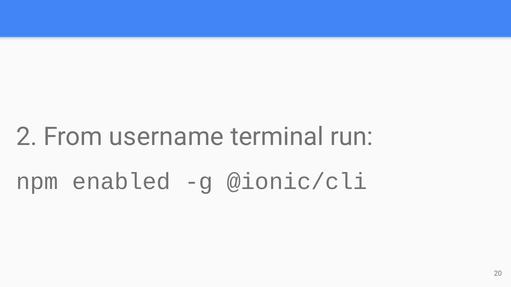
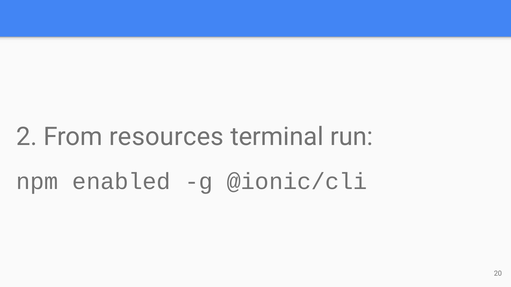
username: username -> resources
